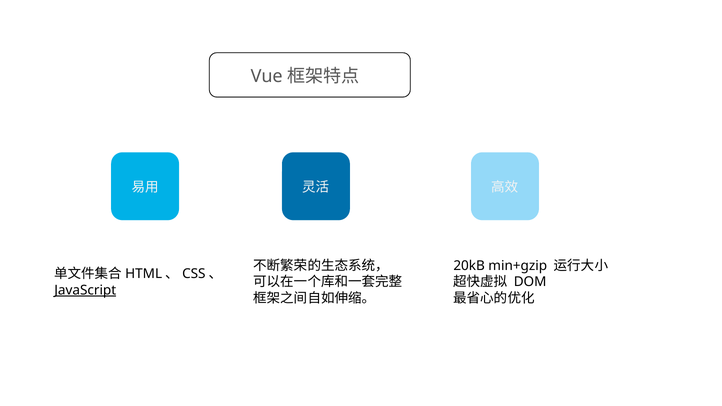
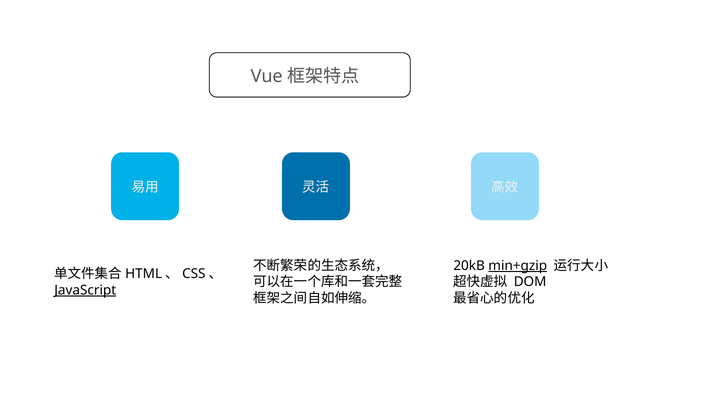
min+gzip underline: none -> present
